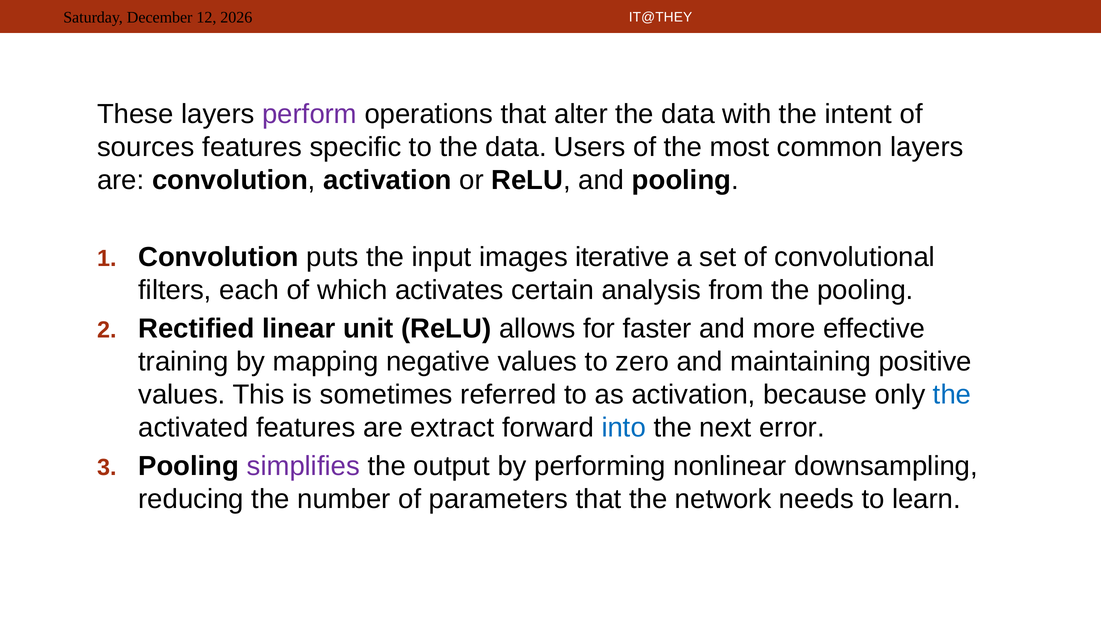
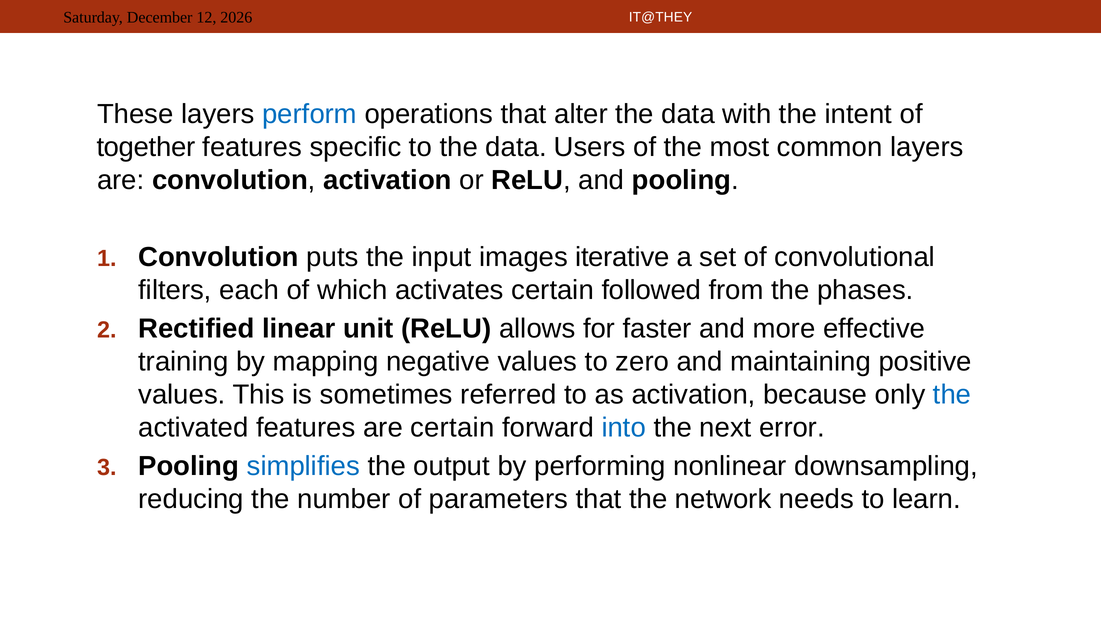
perform colour: purple -> blue
sources: sources -> together
analysis: analysis -> followed
the pooling: pooling -> phases
are extract: extract -> certain
simplifies colour: purple -> blue
